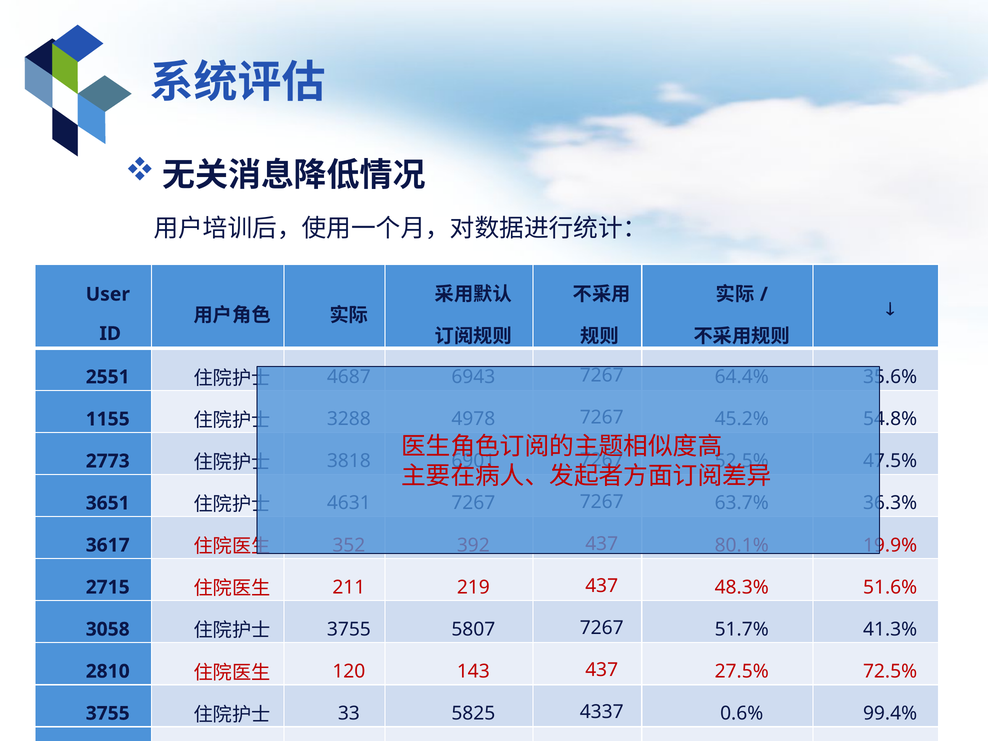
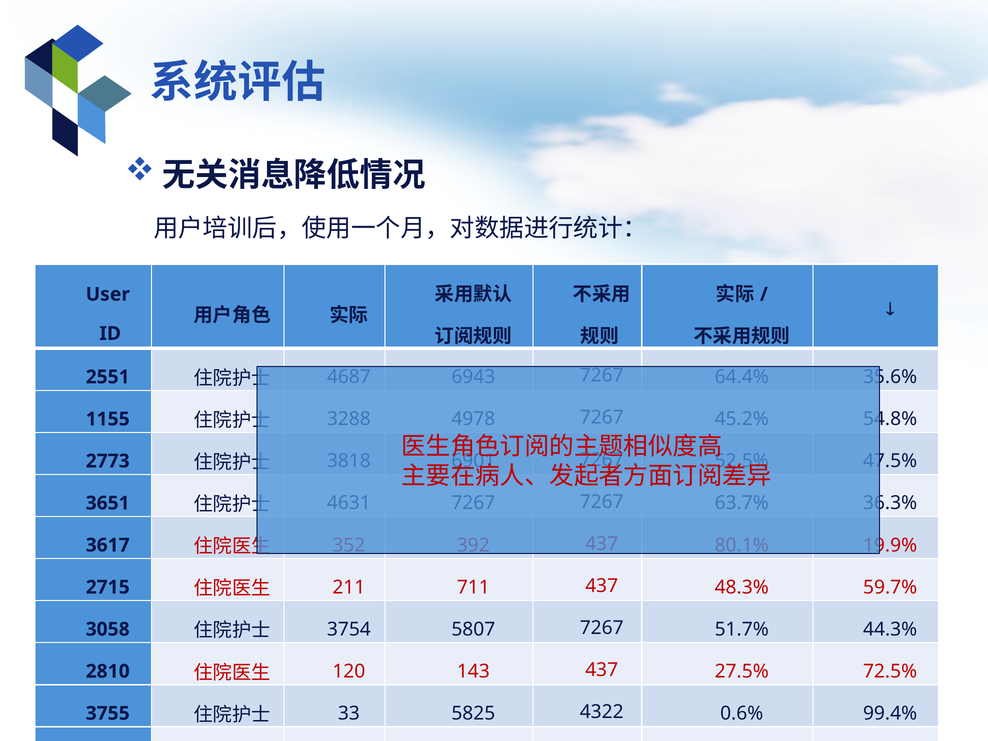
219: 219 -> 711
51.6%: 51.6% -> 59.7%
3755 at (349, 629): 3755 -> 3754
41.3%: 41.3% -> 44.3%
4337: 4337 -> 4322
